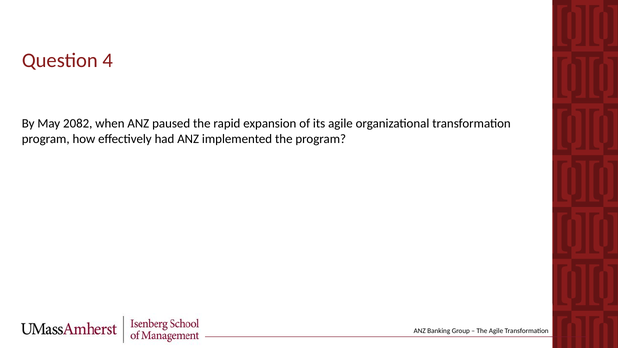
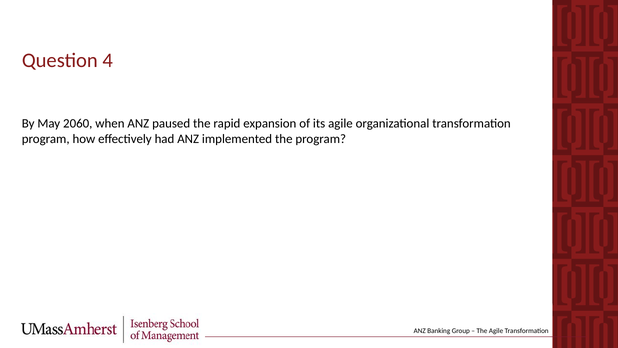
2082: 2082 -> 2060
